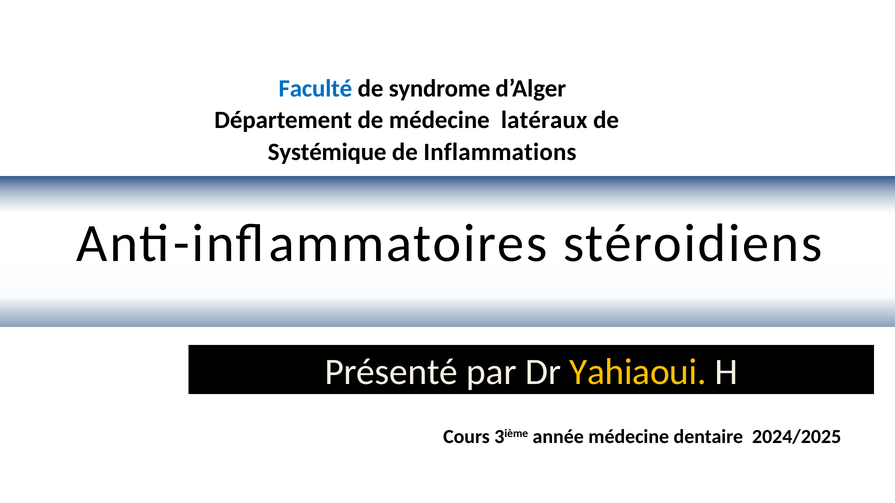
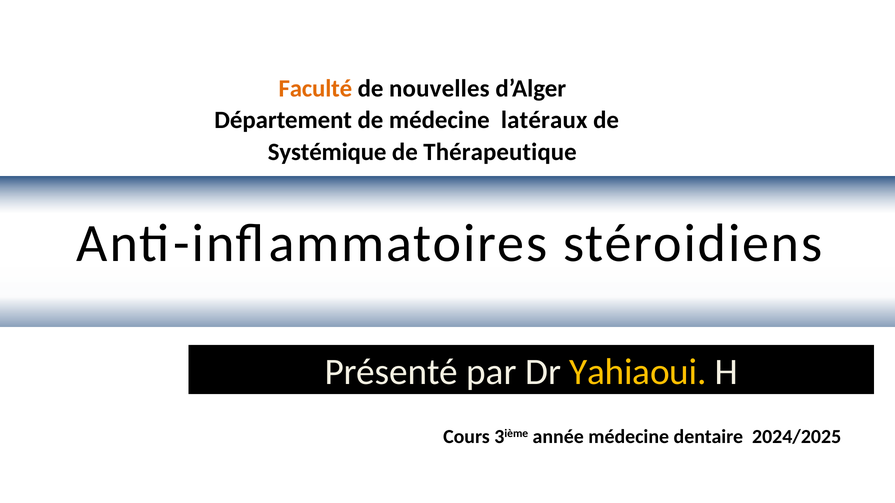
Faculté colour: blue -> orange
syndrome: syndrome -> nouvelles
Inflammations: Inflammations -> Thérapeutique
